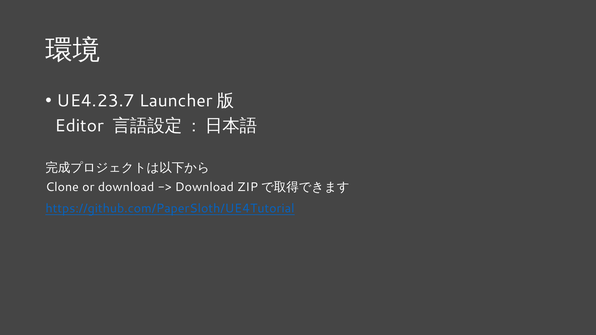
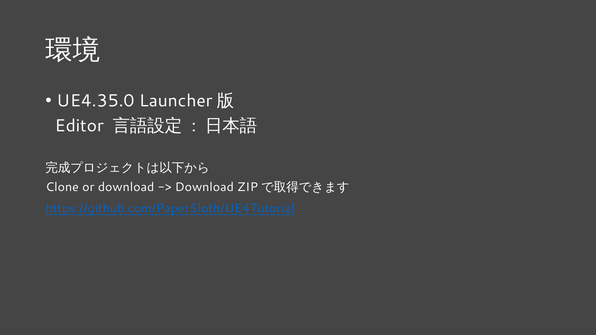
UE4.23.7: UE4.23.7 -> UE4.35.0
